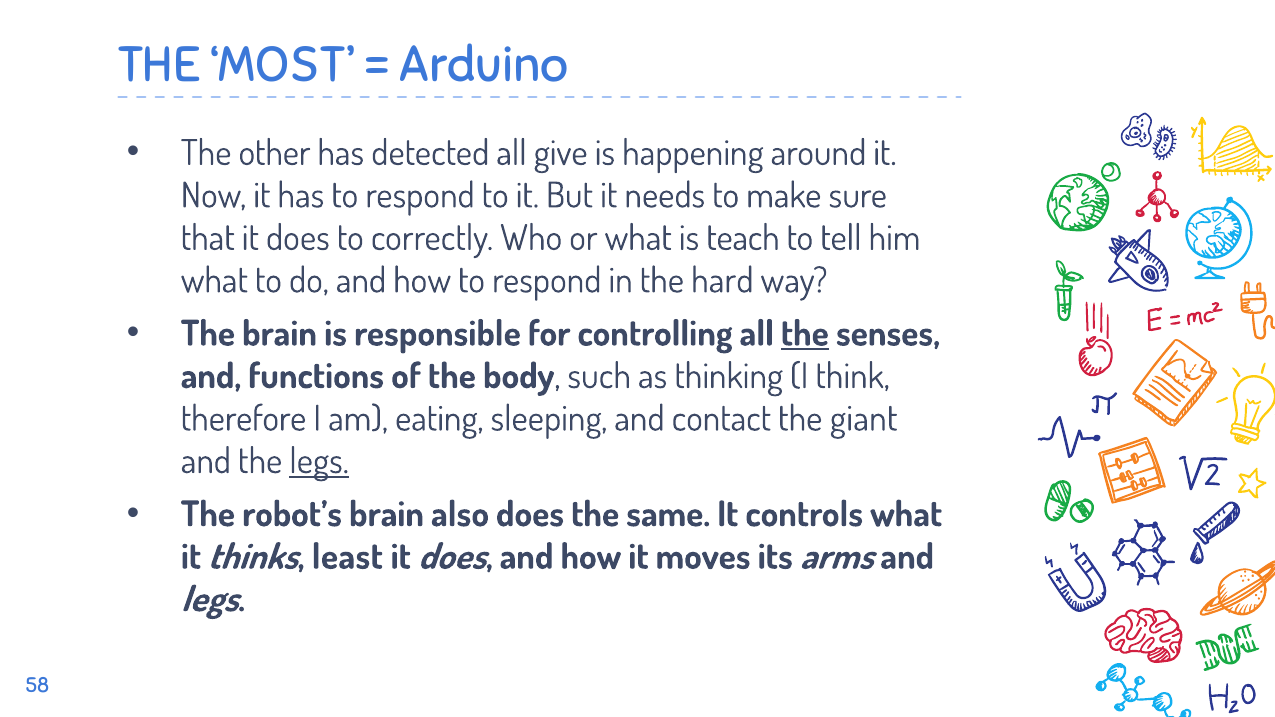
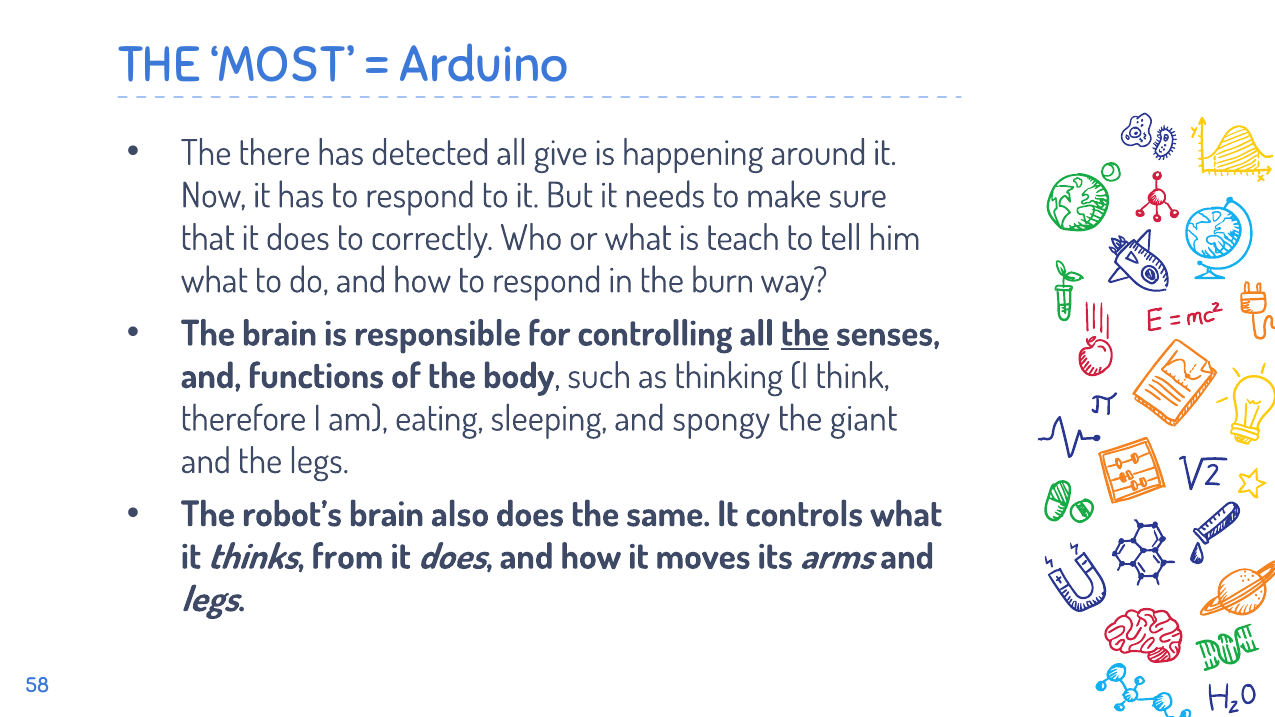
other: other -> there
hard: hard -> burn
contact: contact -> spongy
legs at (319, 462) underline: present -> none
least: least -> from
